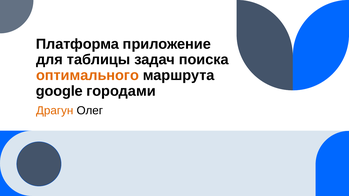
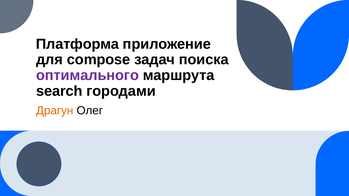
таблицы: таблицы -> compose
оптимального colour: orange -> purple
google: google -> search
